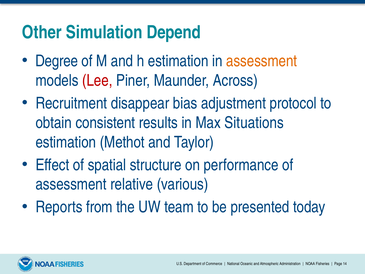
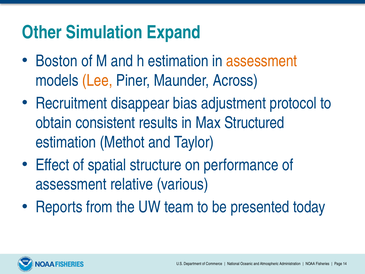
Depend: Depend -> Expand
Degree: Degree -> Boston
Lee colour: red -> orange
Situations: Situations -> Structured
